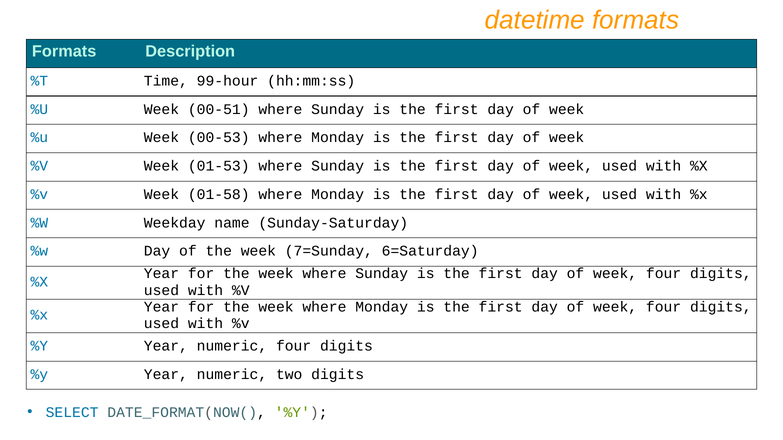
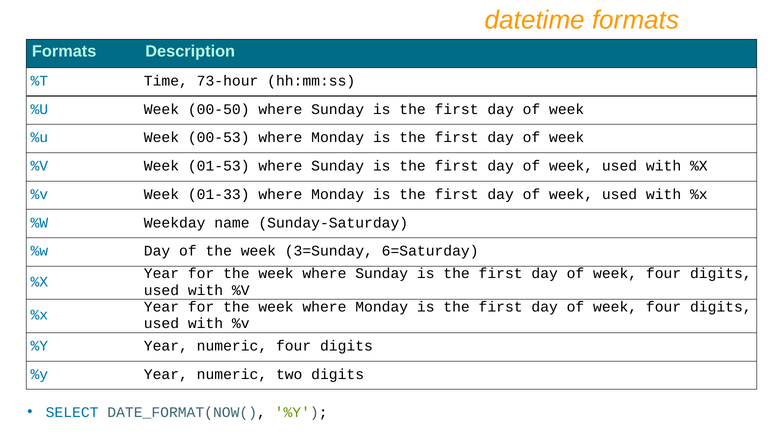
99-hour: 99-hour -> 73-hour
00-51: 00-51 -> 00-50
01-58: 01-58 -> 01-33
7=Sunday: 7=Sunday -> 3=Sunday
